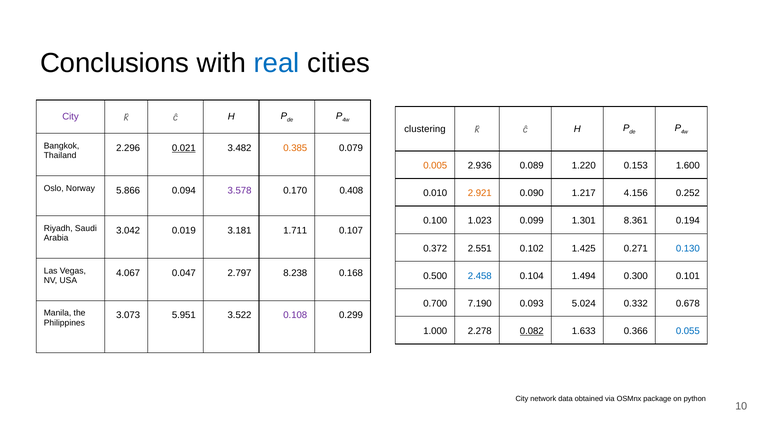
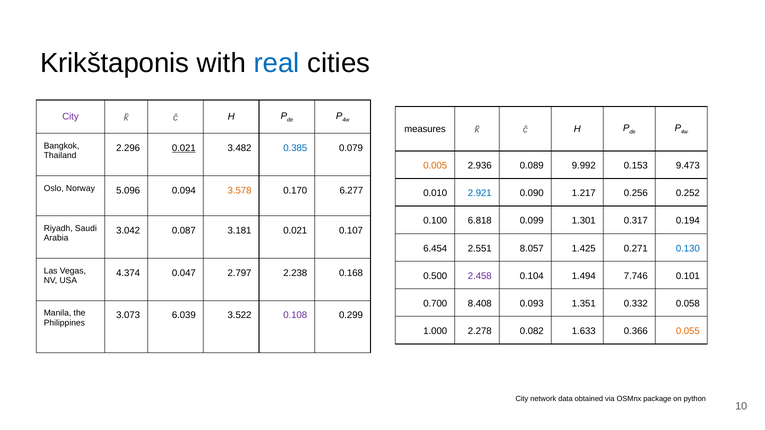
Conclusions: Conclusions -> Krikštaponis
clustering: clustering -> measures
0.385 colour: orange -> blue
1.220: 1.220 -> 9.992
1.600: 1.600 -> 9.473
5.866: 5.866 -> 5.096
3.578 colour: purple -> orange
0.408: 0.408 -> 6.277
2.921 colour: orange -> blue
4.156: 4.156 -> 0.256
1.023: 1.023 -> 6.818
8.361: 8.361 -> 0.317
0.019: 0.019 -> 0.087
3.181 1.711: 1.711 -> 0.021
0.372: 0.372 -> 6.454
0.102: 0.102 -> 8.057
4.067: 4.067 -> 4.374
8.238: 8.238 -> 2.238
2.458 colour: blue -> purple
0.300: 0.300 -> 7.746
7.190: 7.190 -> 8.408
5.024: 5.024 -> 1.351
0.678: 0.678 -> 0.058
5.951: 5.951 -> 6.039
0.082 underline: present -> none
0.055 colour: blue -> orange
